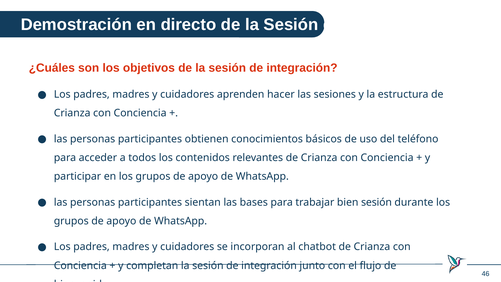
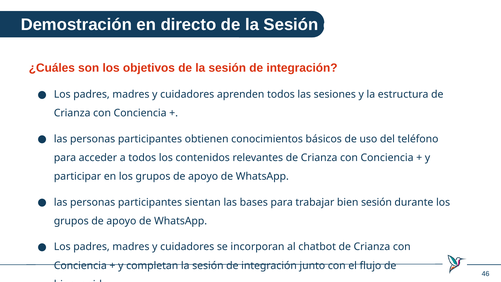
aprenden hacer: hacer -> todos
